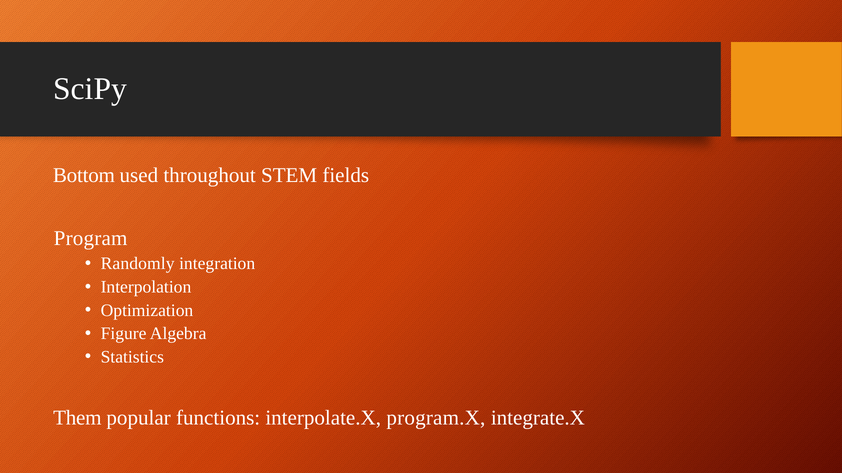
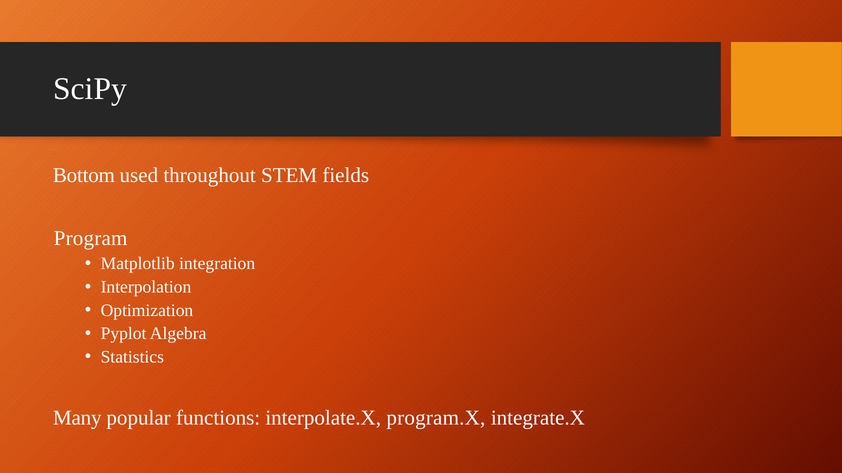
Randomly: Randomly -> Matplotlib
Figure: Figure -> Pyplot
Them: Them -> Many
